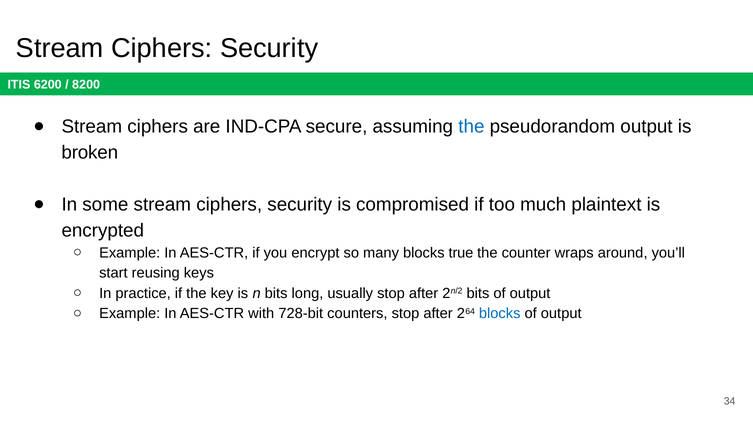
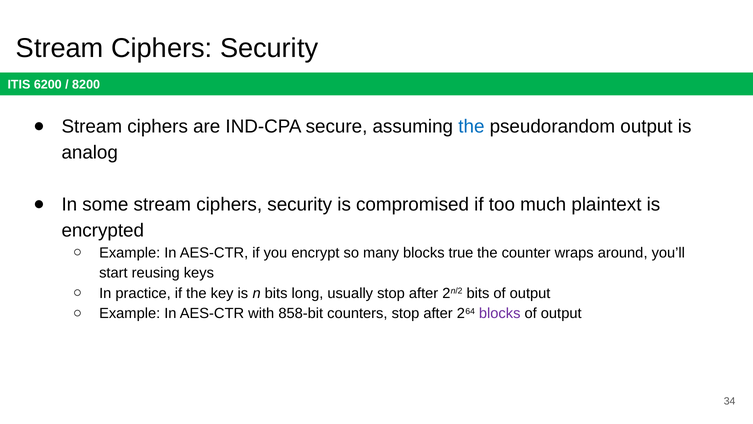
broken: broken -> analog
728-bit: 728-bit -> 858-bit
blocks at (500, 313) colour: blue -> purple
